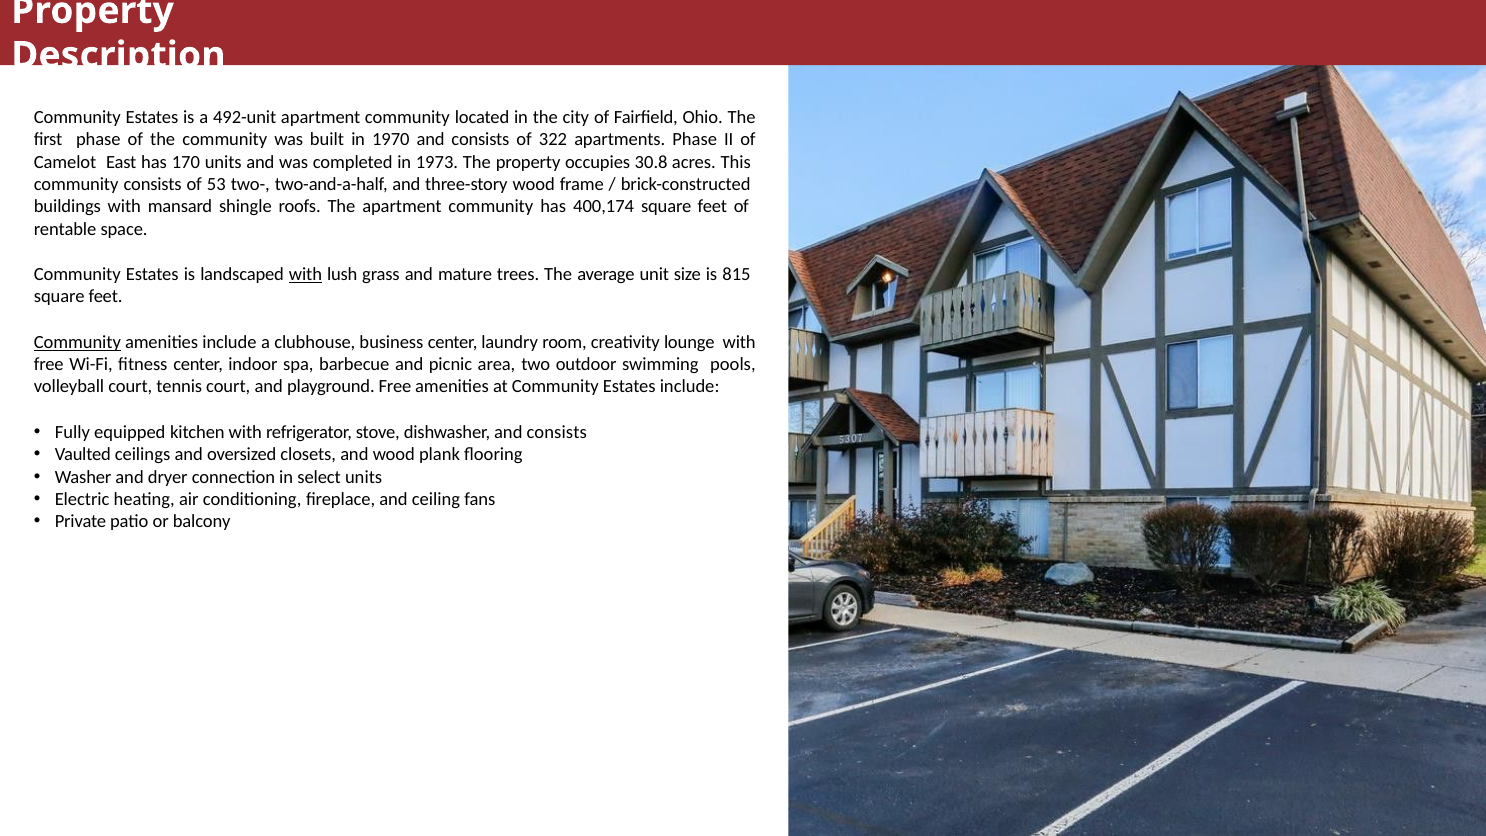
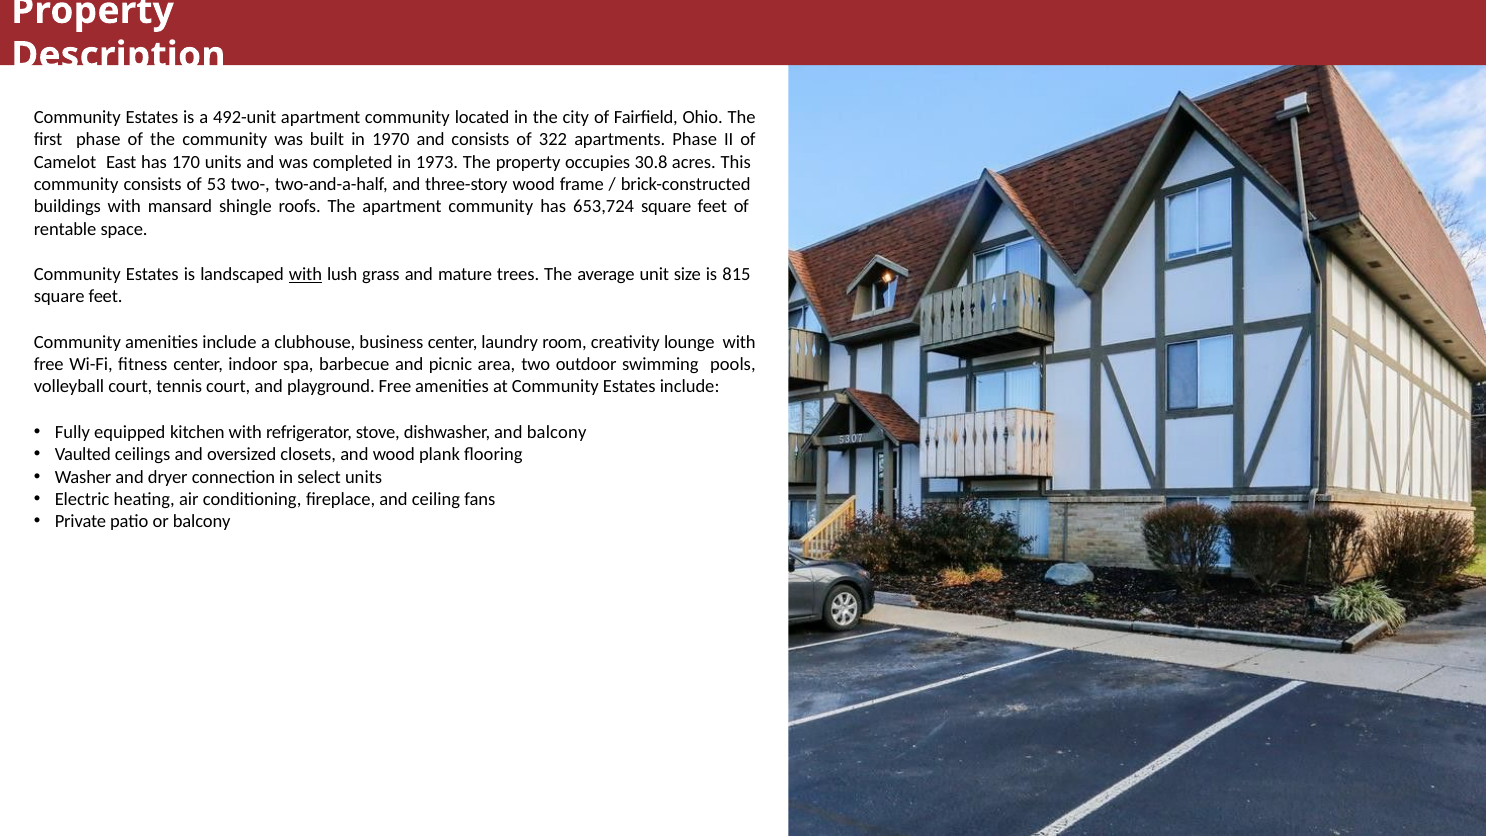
400,174: 400,174 -> 653,724
Community at (77, 342) underline: present -> none
dishwasher and consists: consists -> balcony
